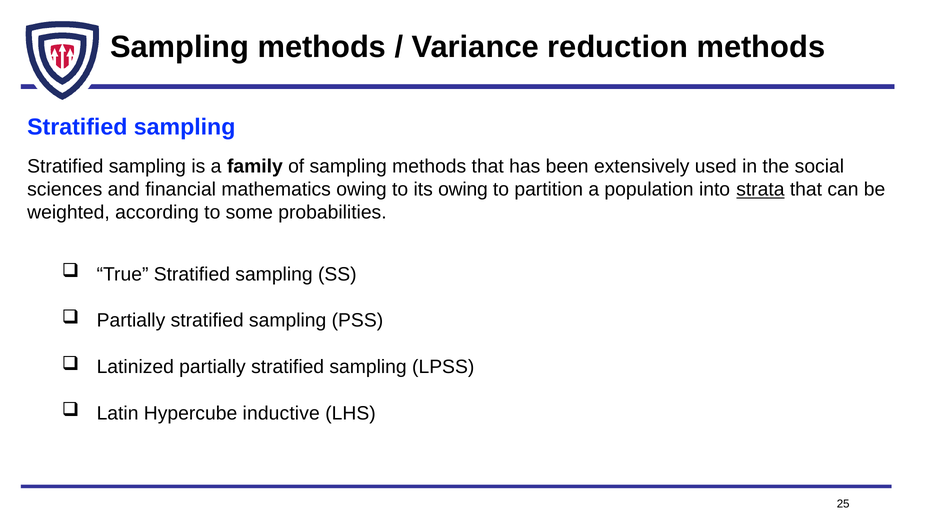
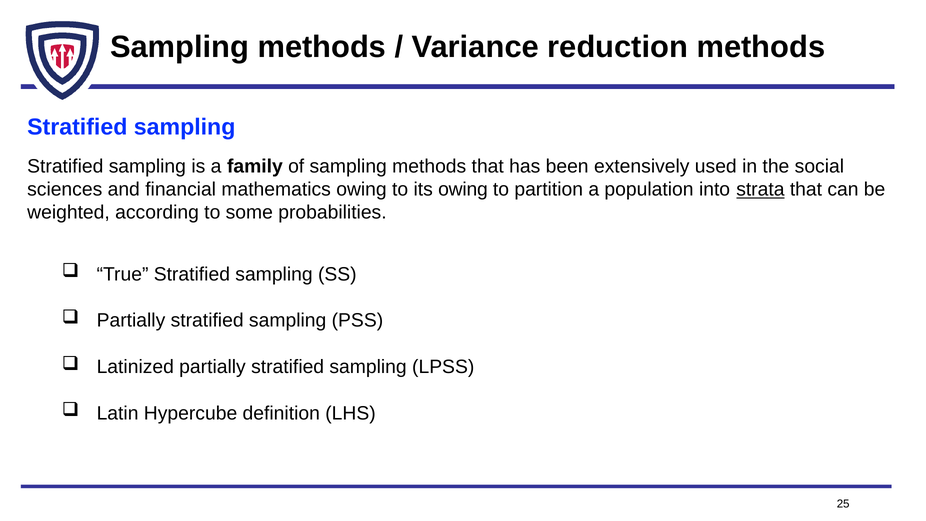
inductive: inductive -> definition
